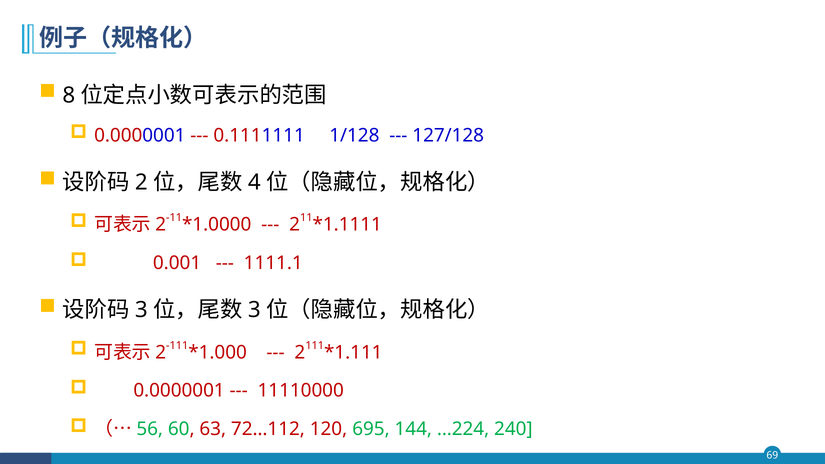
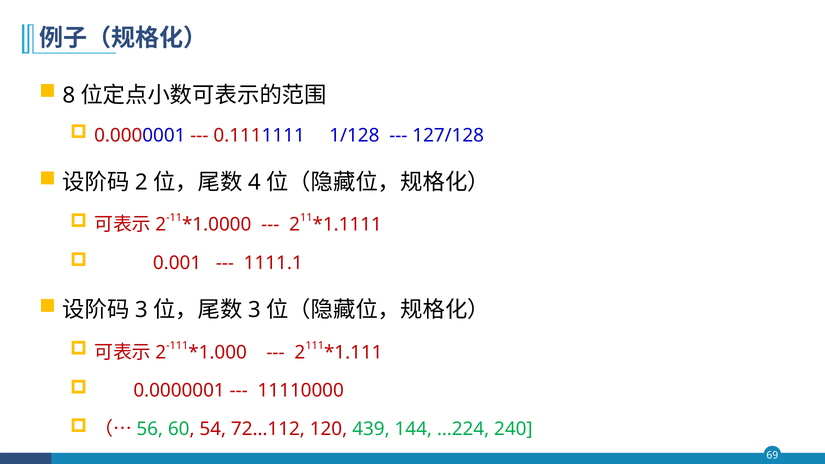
63: 63 -> 54
695: 695 -> 439
